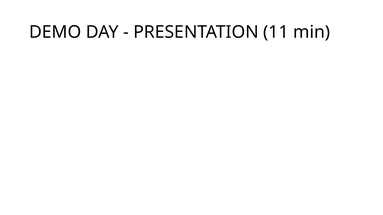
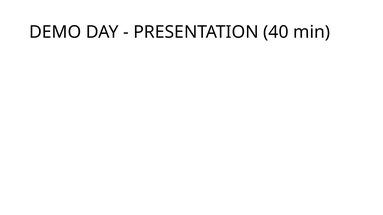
11: 11 -> 40
